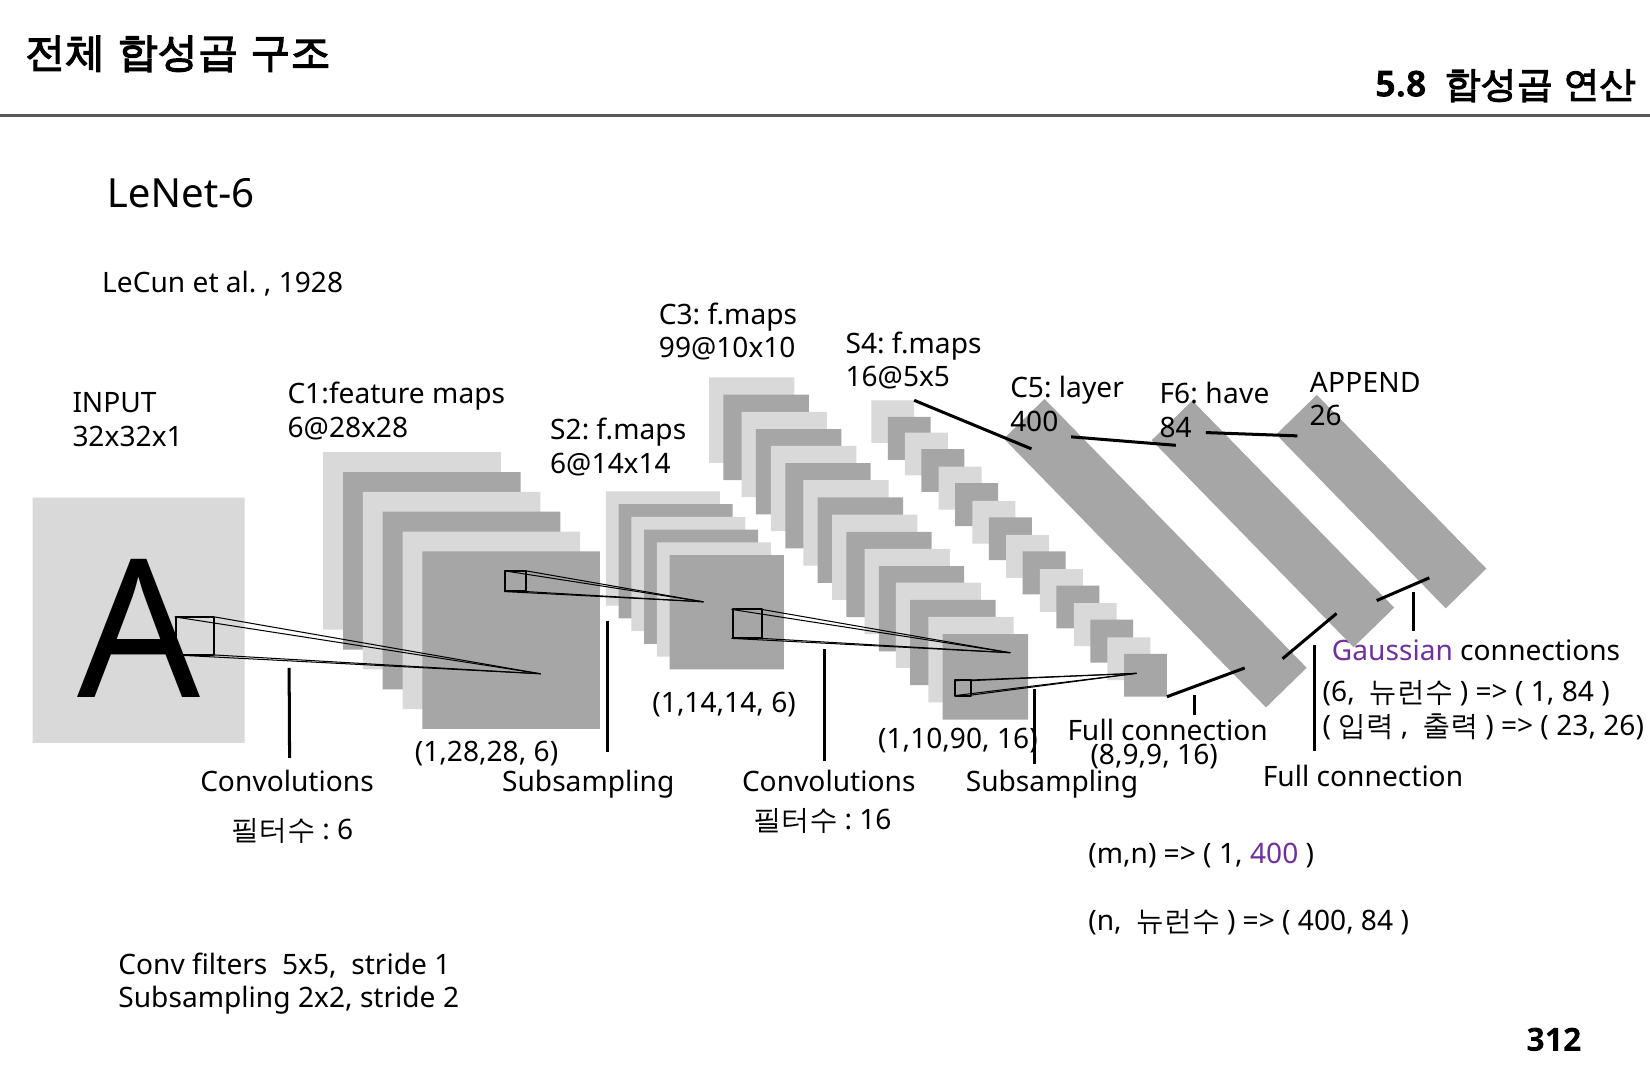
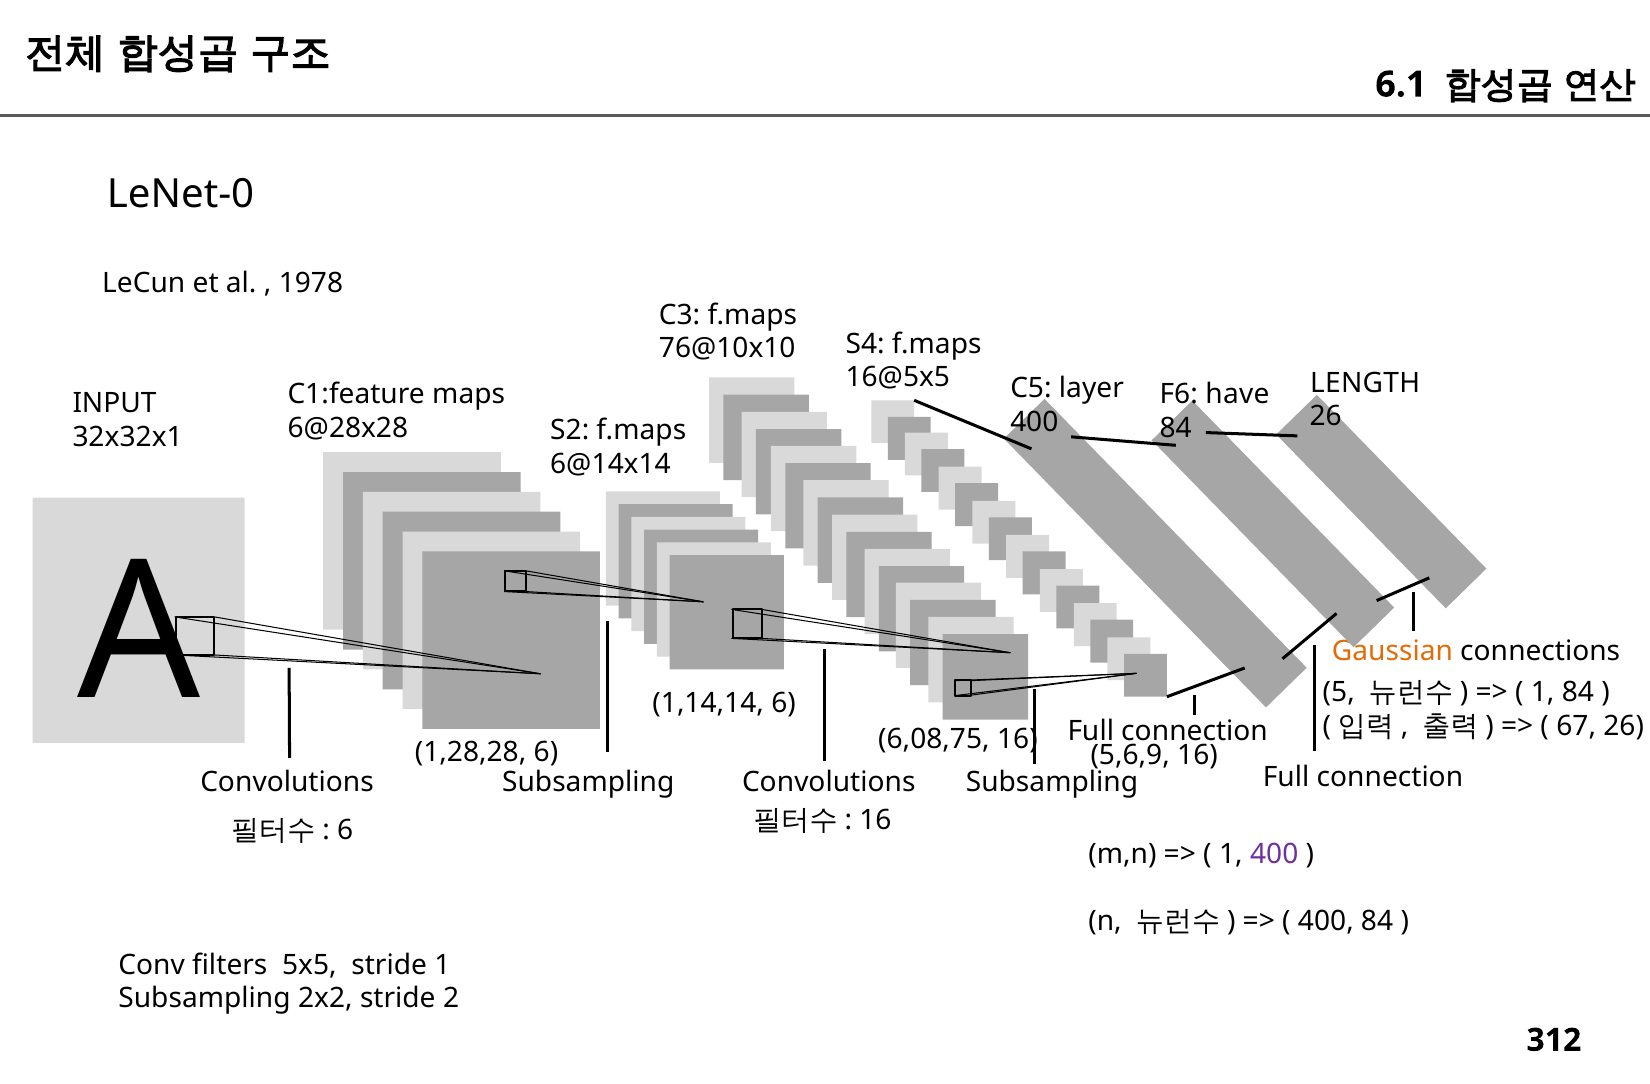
5.8: 5.8 -> 6.1
LeNet-6: LeNet-6 -> LeNet-0
1928: 1928 -> 1978
99@10x10: 99@10x10 -> 76@10x10
APPEND: APPEND -> LENGTH
Gaussian colour: purple -> orange
6 at (1339, 692): 6 -> 5
23: 23 -> 67
1,10,90: 1,10,90 -> 6,08,75
8,9,9: 8,9,9 -> 5,6,9
